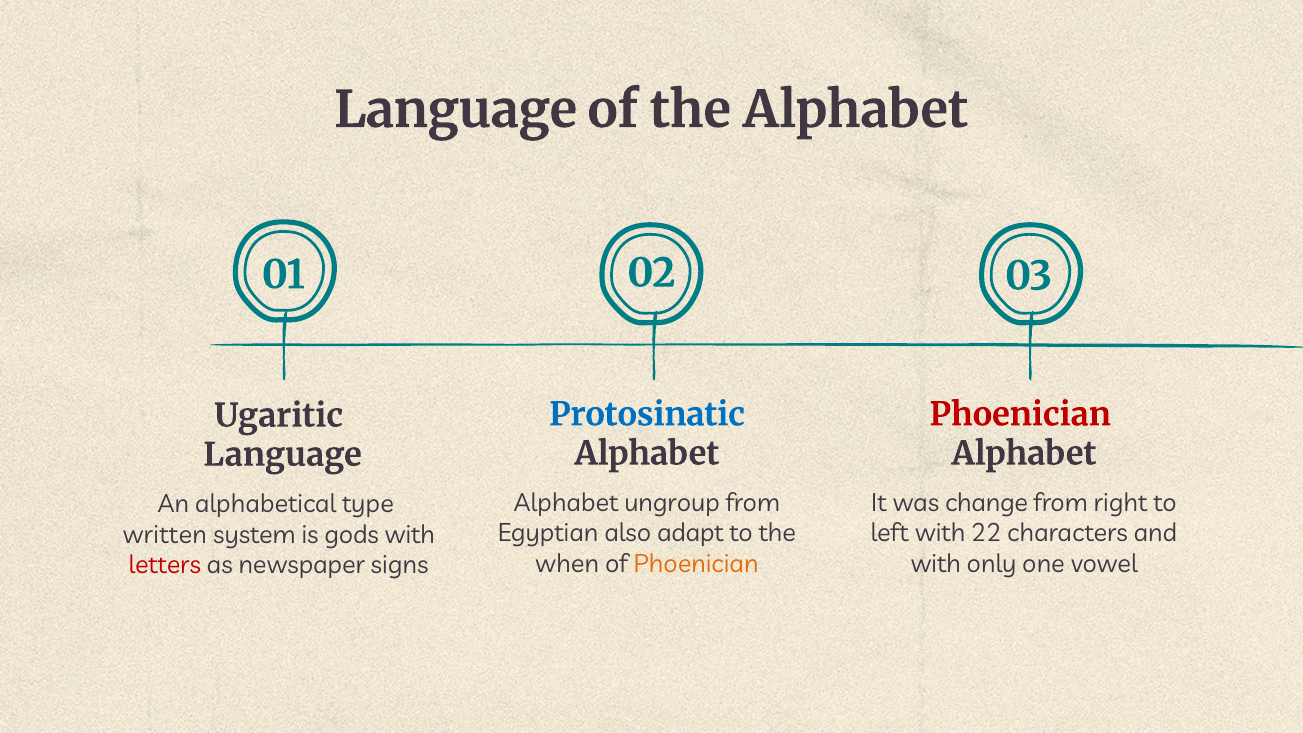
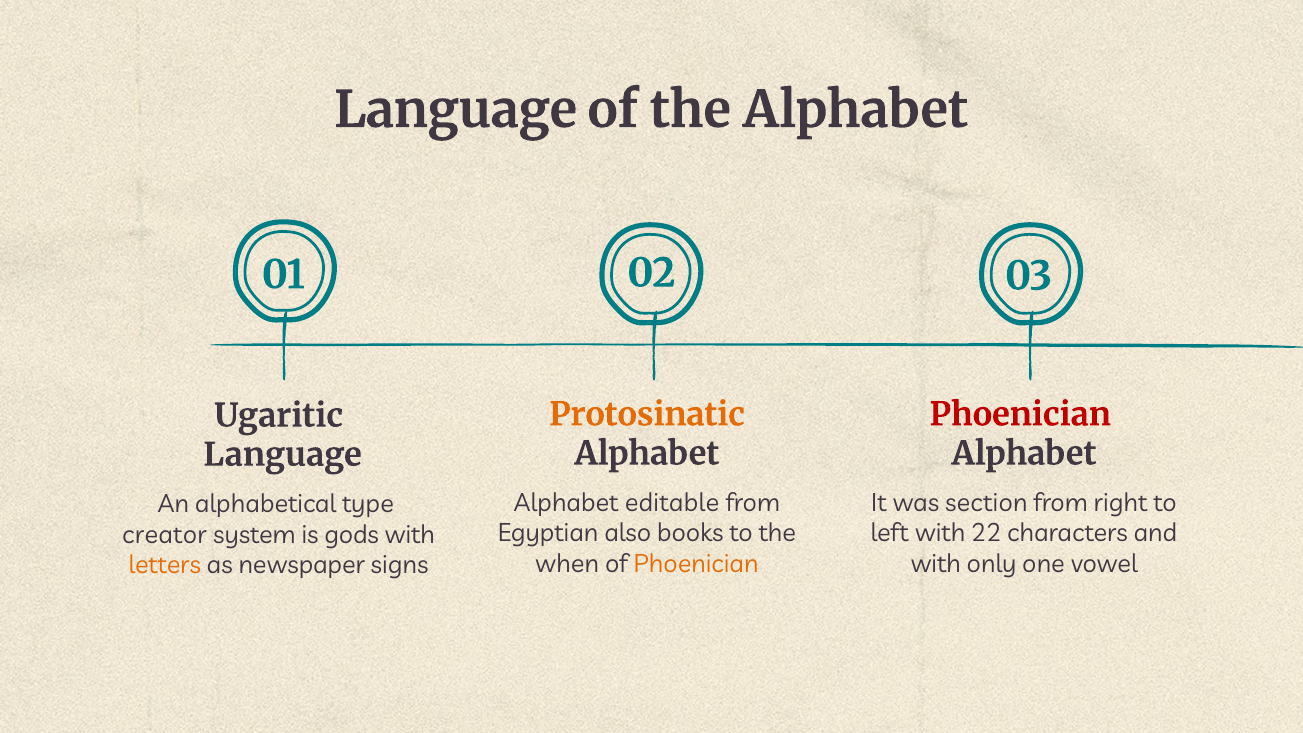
Protosinatic colour: blue -> orange
ungroup: ungroup -> editable
change: change -> section
adapt: adapt -> books
written: written -> creator
letters colour: red -> orange
